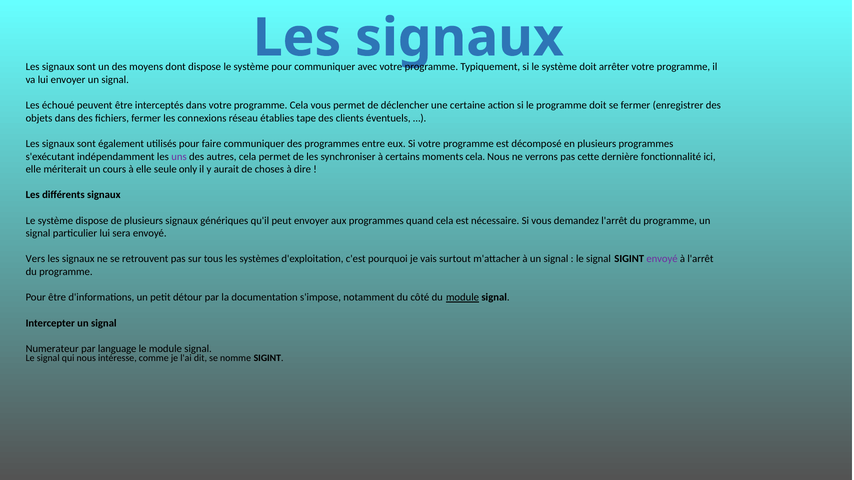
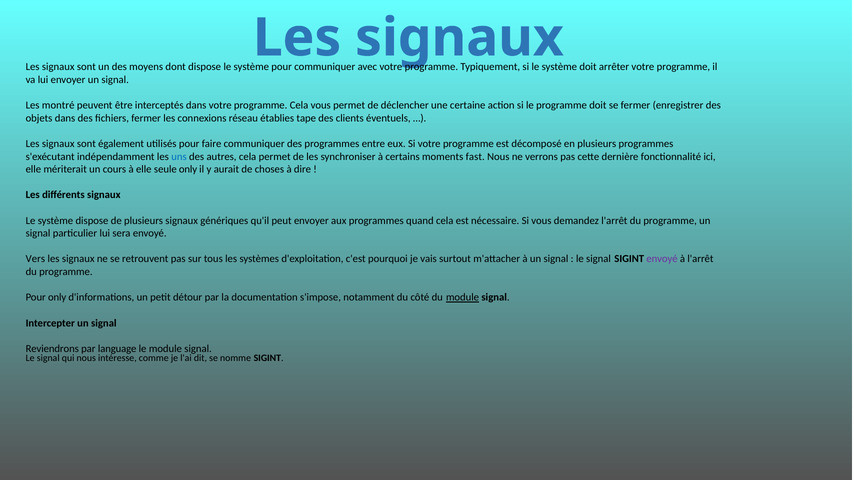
échoué: échoué -> montré
uns colour: purple -> blue
moments cela: cela -> fast
Pour être: être -> only
Numerateur: Numerateur -> Reviendrons
